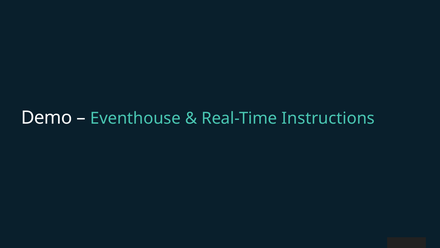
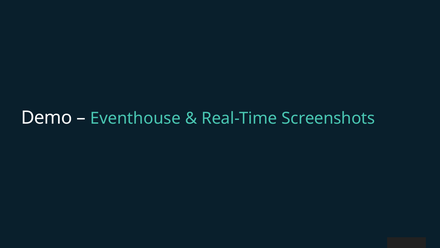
Instructions: Instructions -> Screenshots
